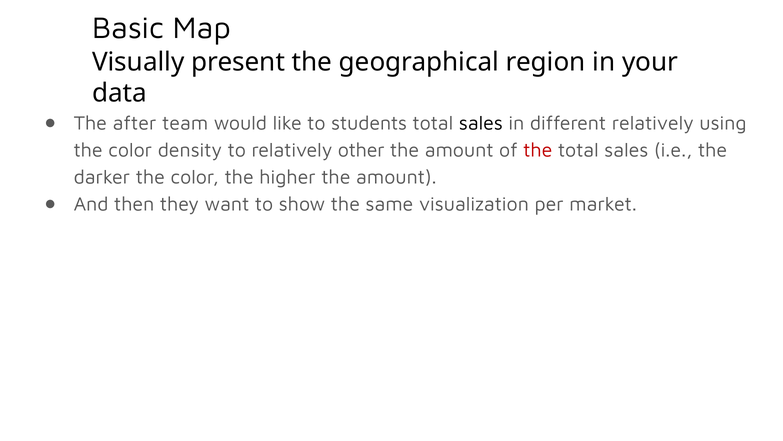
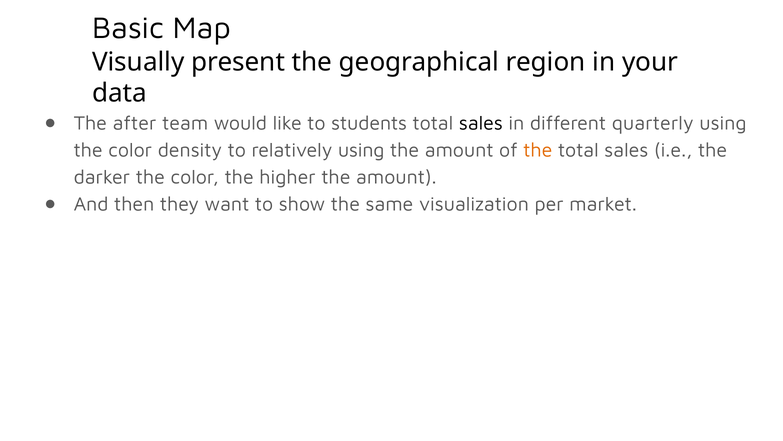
different relatively: relatively -> quarterly
relatively other: other -> using
the at (538, 150) colour: red -> orange
